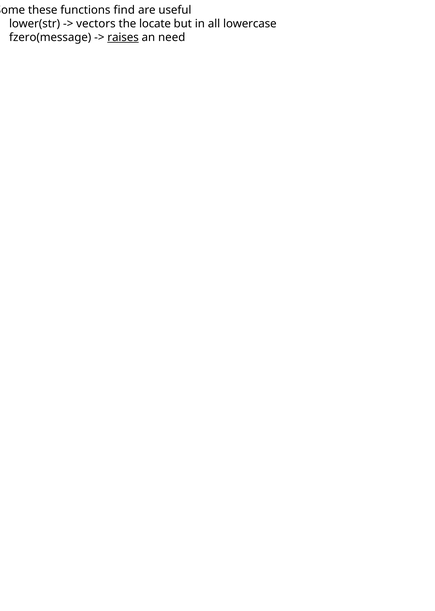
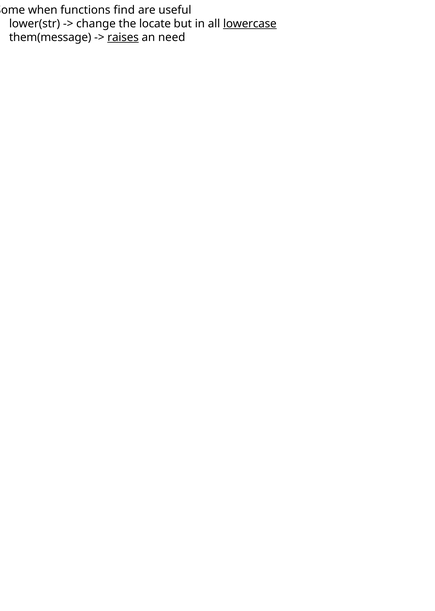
these: these -> when
vectors: vectors -> change
lowercase underline: none -> present
fzero(message: fzero(message -> them(message
